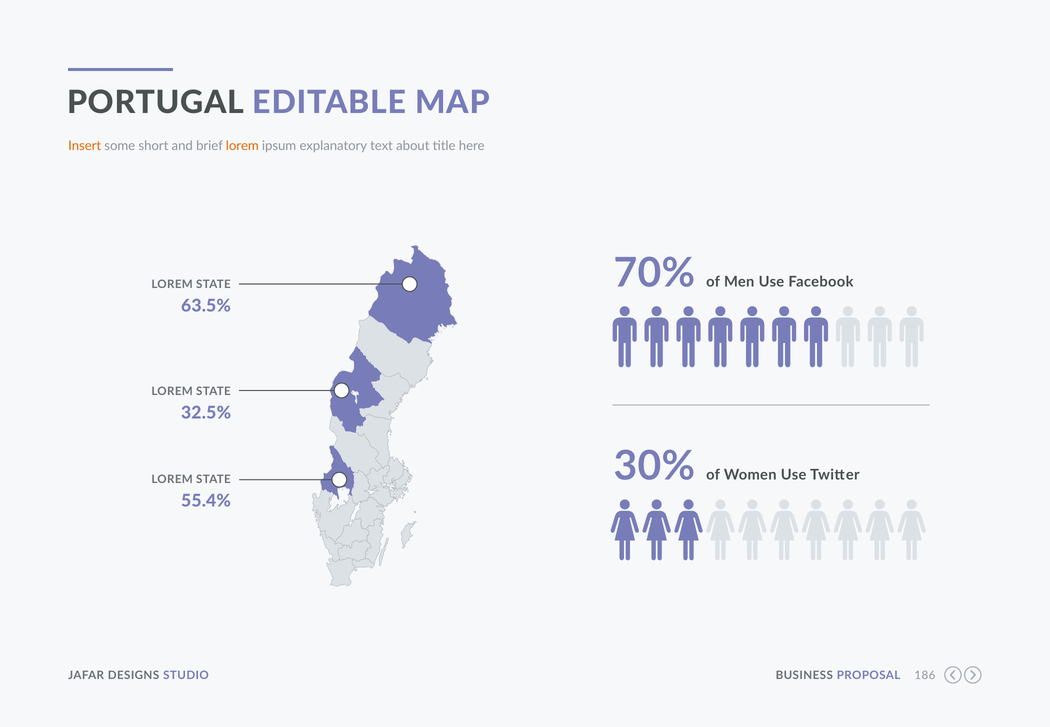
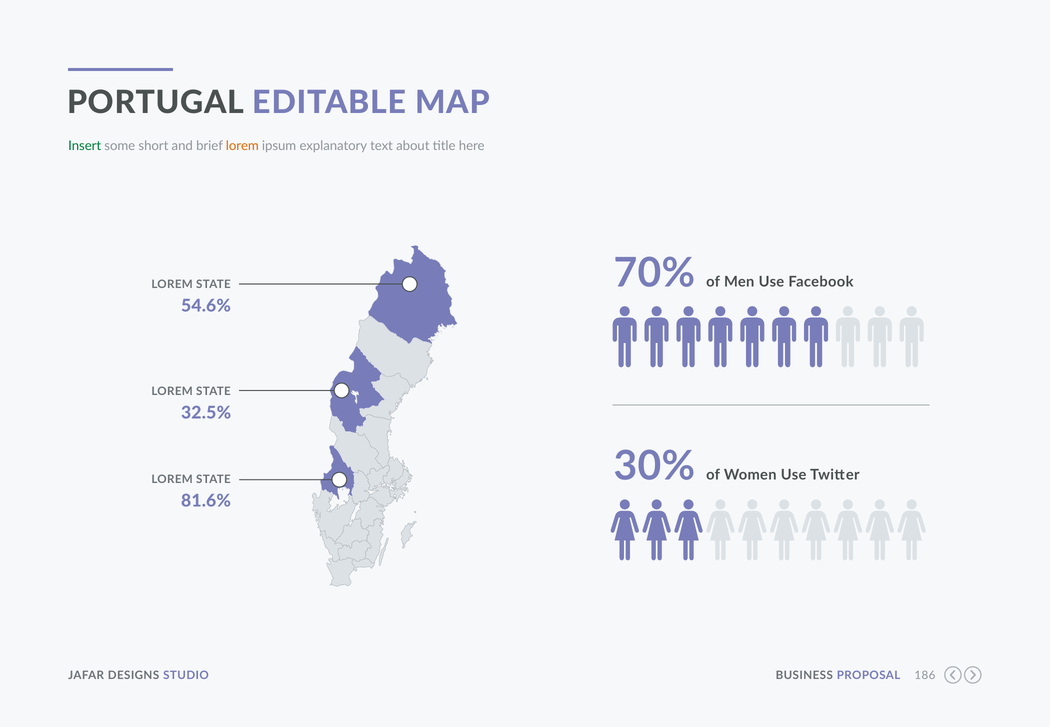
Insert colour: orange -> green
63.5%: 63.5% -> 54.6%
55.4%: 55.4% -> 81.6%
